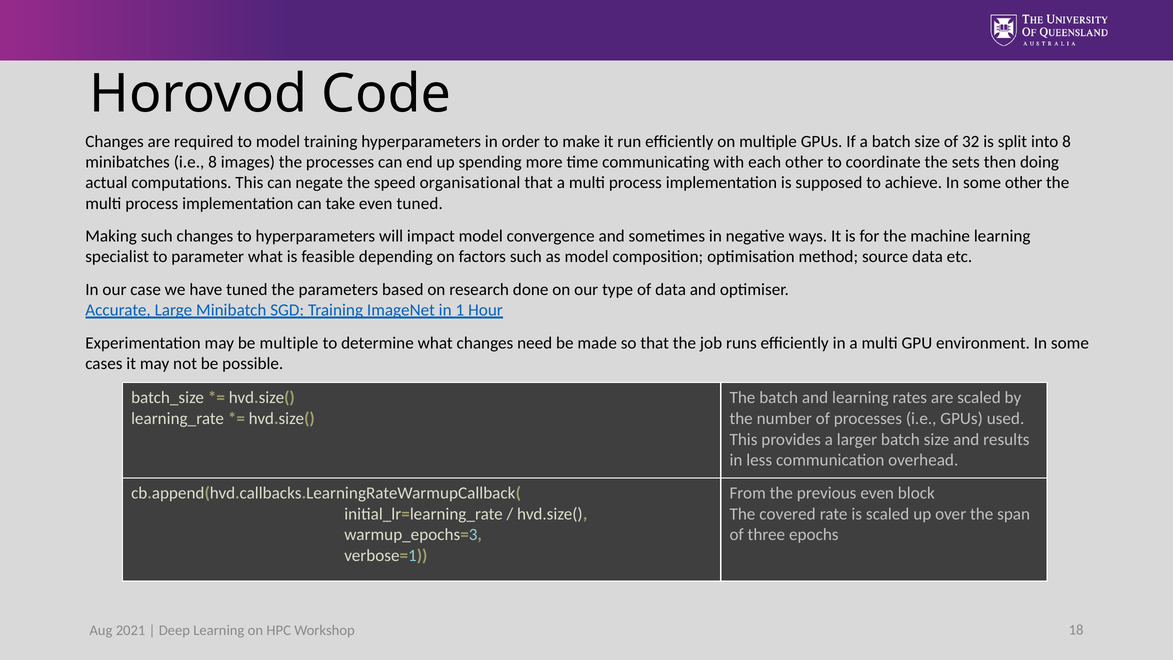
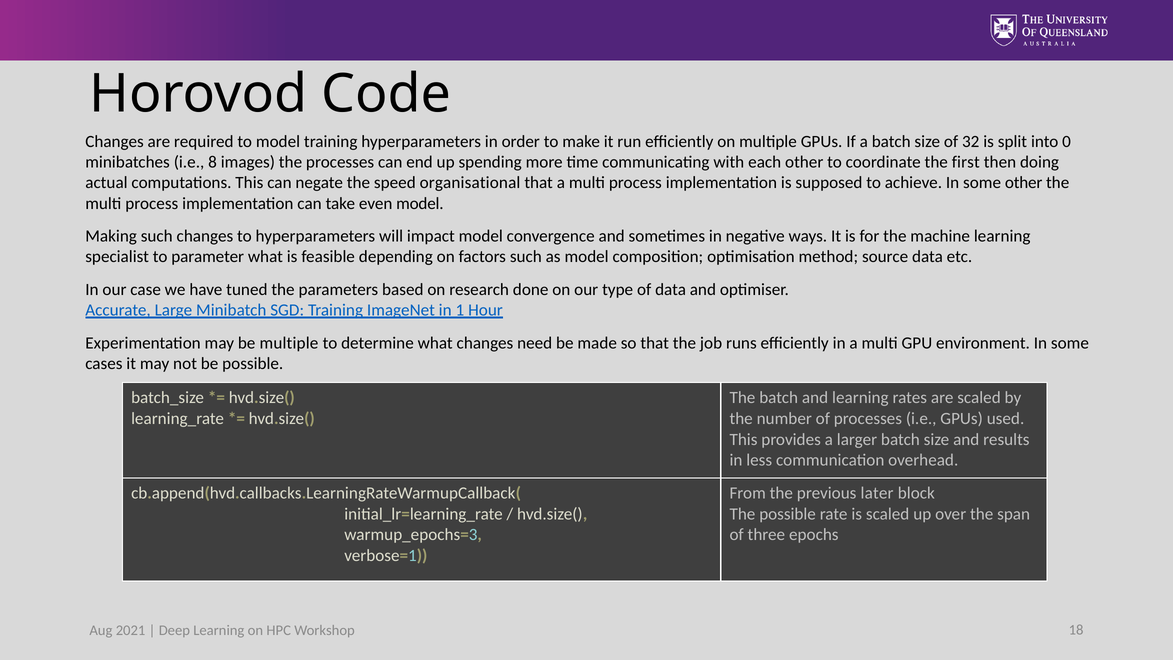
into 8: 8 -> 0
sets: sets -> first
even tuned: tuned -> model
previous even: even -> later
The covered: covered -> possible
